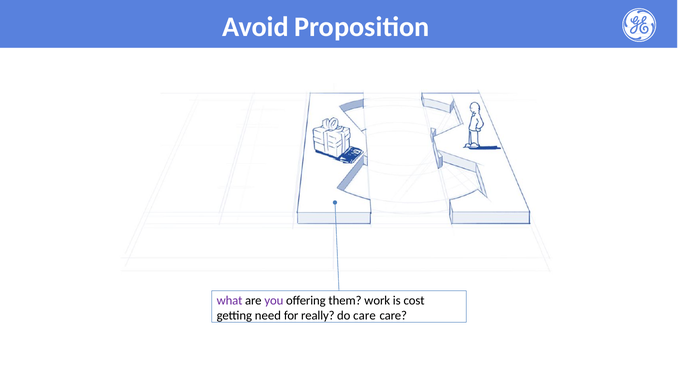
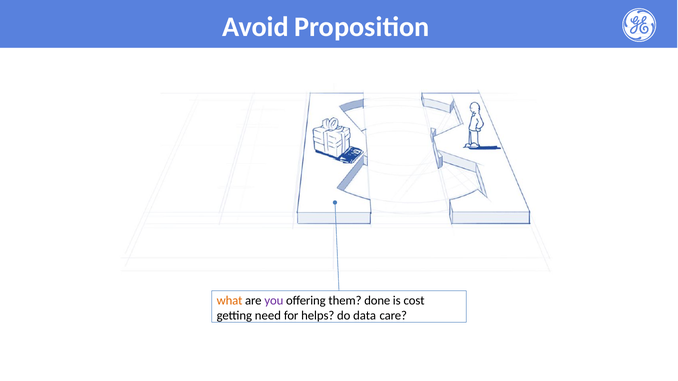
what colour: purple -> orange
work: work -> done
really: really -> helps
do care: care -> data
